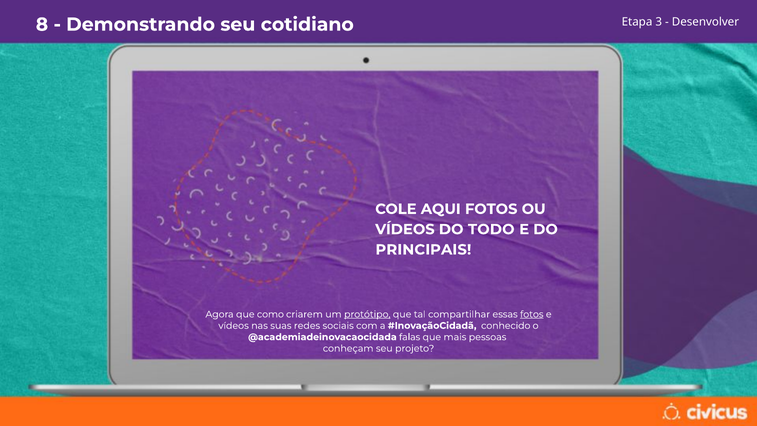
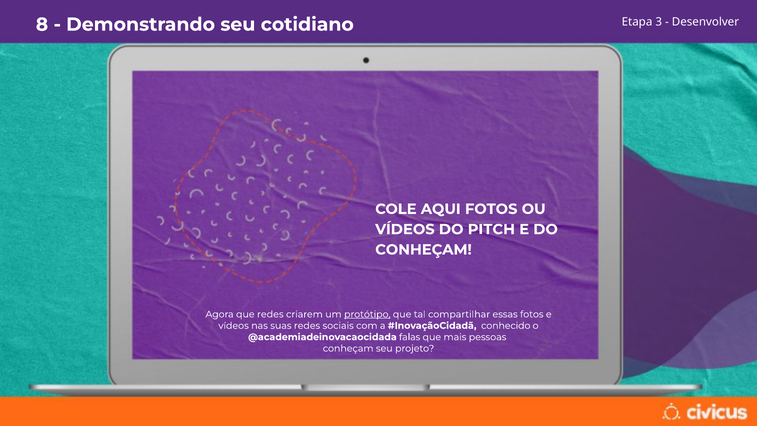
TODO: TODO -> PITCH
PRINCIPAIS at (423, 250): PRINCIPAIS -> CONHEÇAM
que como: como -> redes
fotos at (532, 314) underline: present -> none
